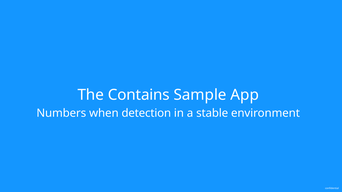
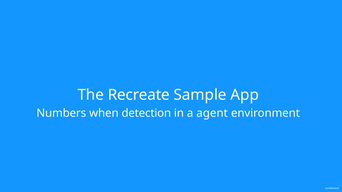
Contains: Contains -> Recreate
stable: stable -> agent
